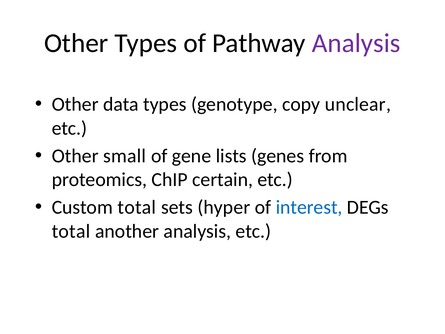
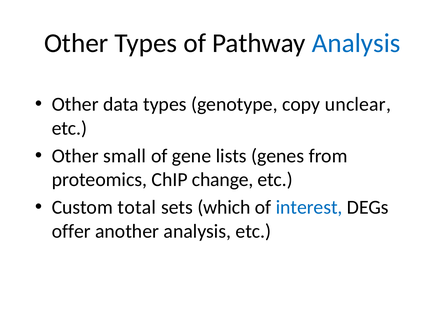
Analysis at (356, 43) colour: purple -> blue
certain: certain -> change
hyper: hyper -> which
total at (71, 231): total -> offer
